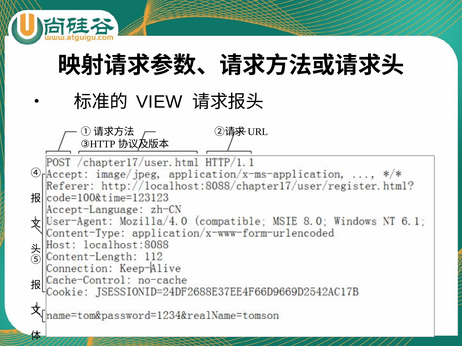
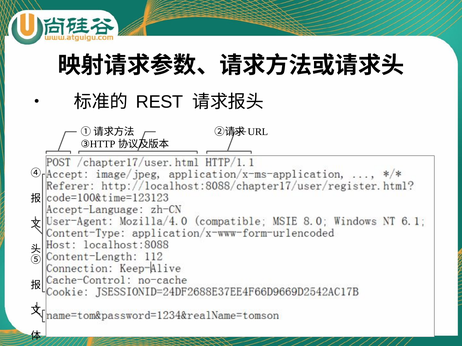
VIEW: VIEW -> REST
